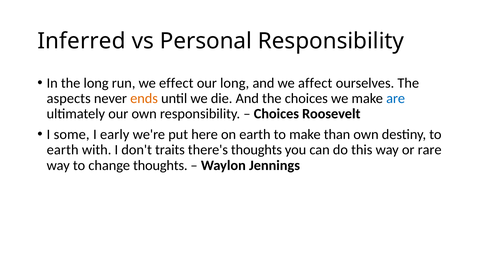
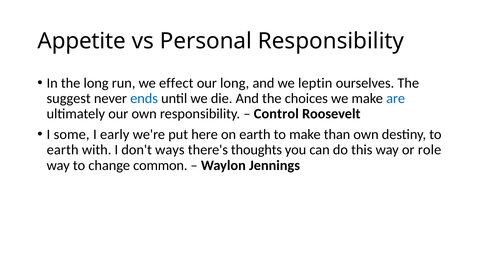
Inferred: Inferred -> Appetite
affect: affect -> leptin
aspects: aspects -> suggest
ends colour: orange -> blue
Choices at (276, 114): Choices -> Control
traits: traits -> ways
rare: rare -> role
change thoughts: thoughts -> common
